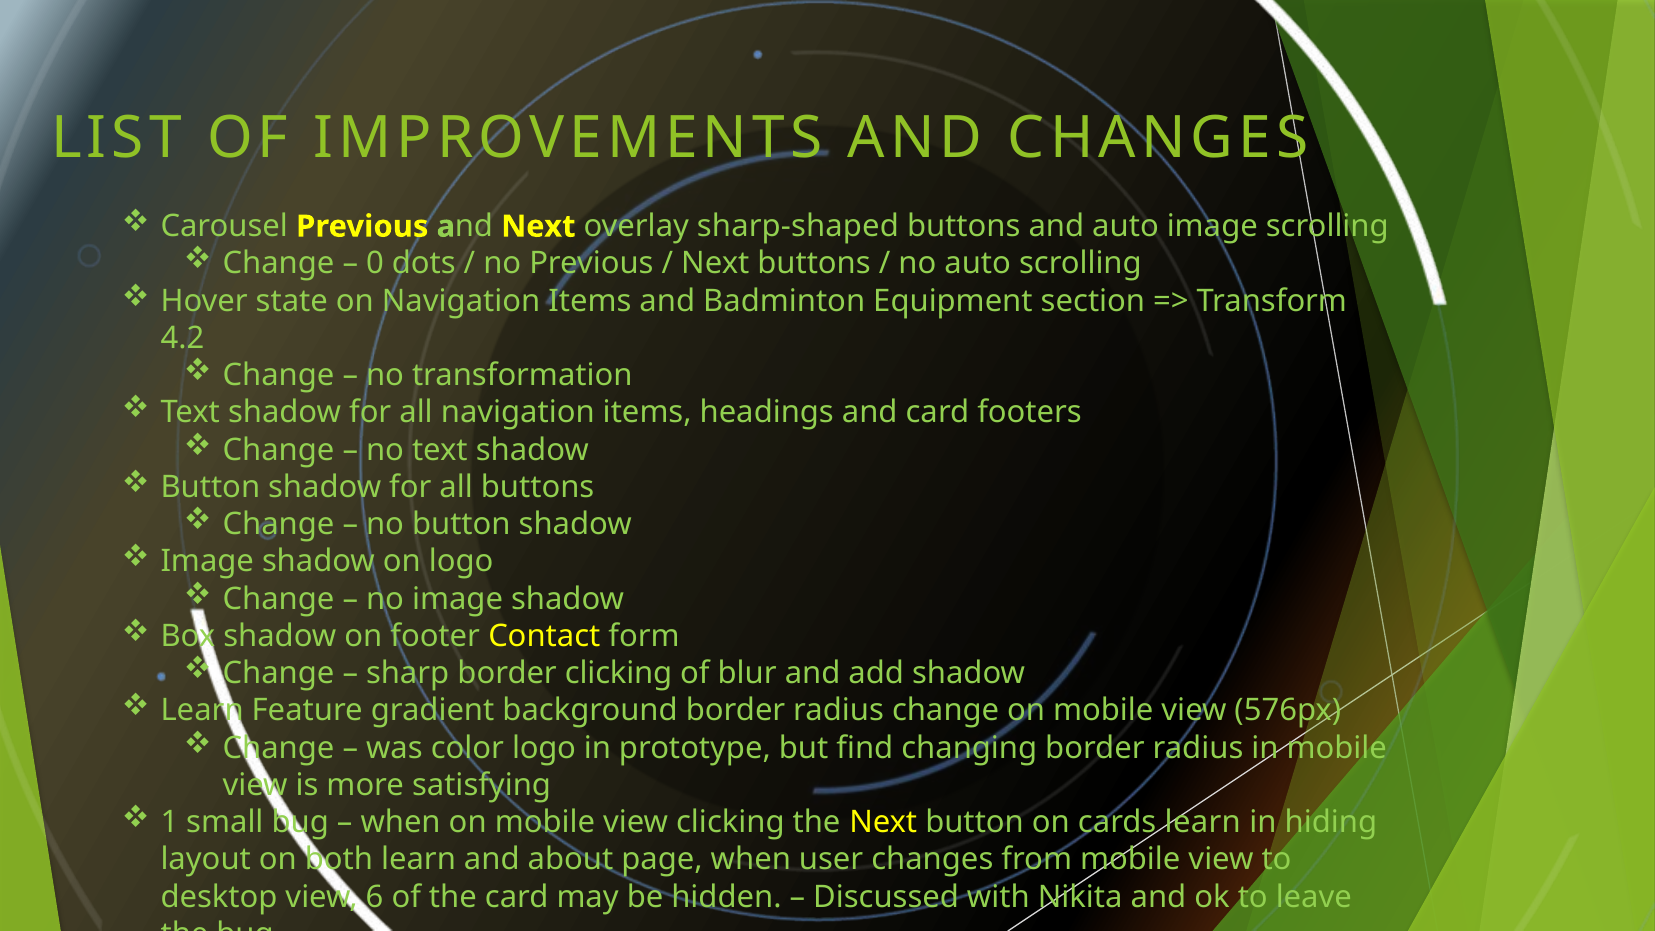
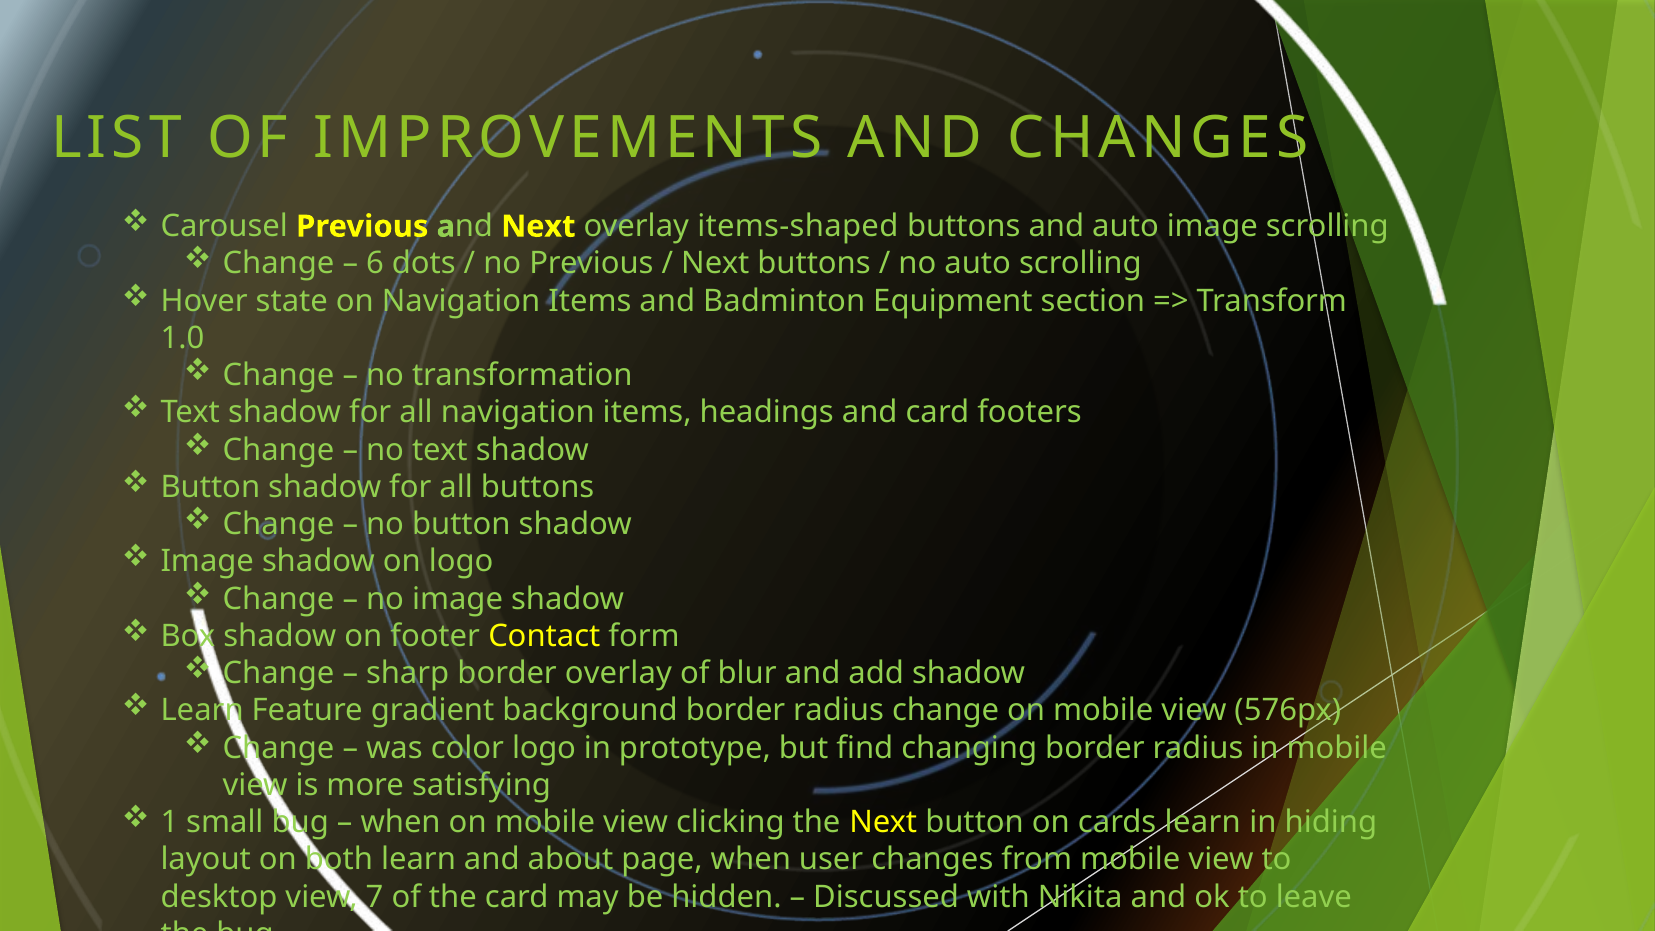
sharp-shaped: sharp-shaped -> items-shaped
0: 0 -> 6
4.2: 4.2 -> 1.0
border clicking: clicking -> overlay
6: 6 -> 7
